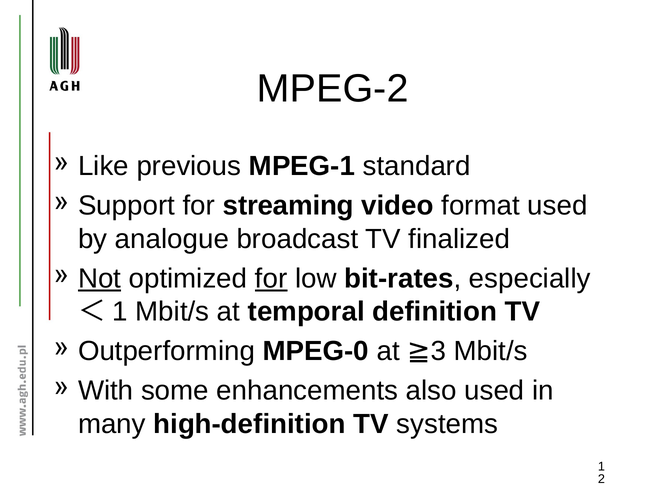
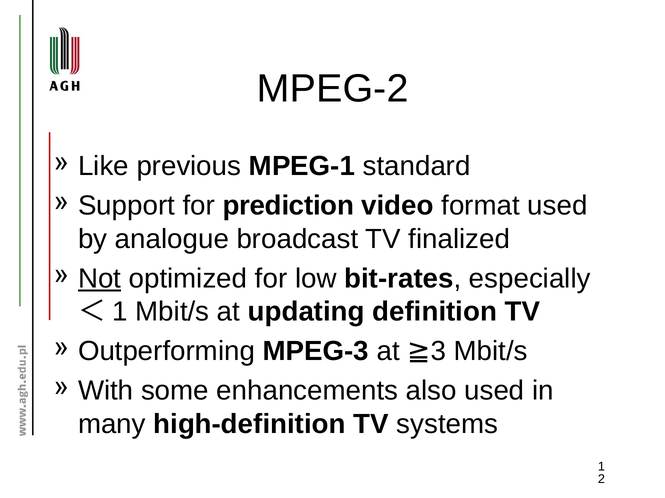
streaming: streaming -> prediction
for at (271, 279) underline: present -> none
temporal: temporal -> updating
MPEG-0: MPEG-0 -> MPEG-3
